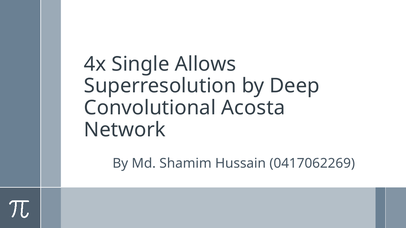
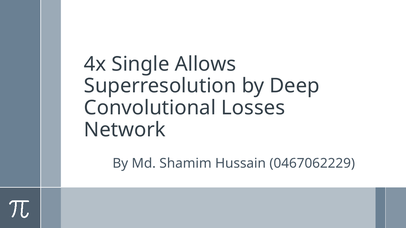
Acosta: Acosta -> Losses
0417062269: 0417062269 -> 0467062229
